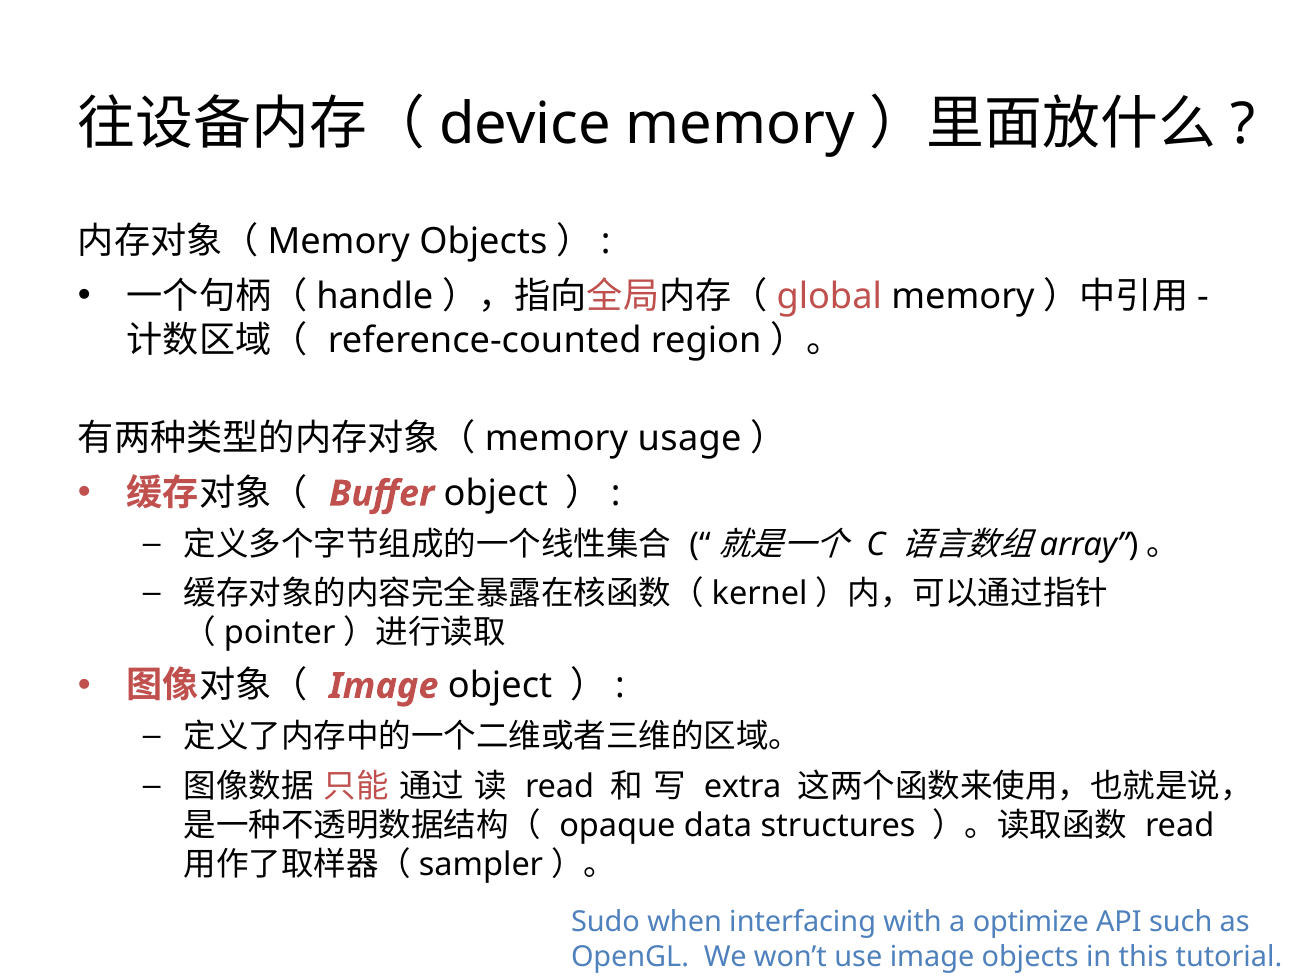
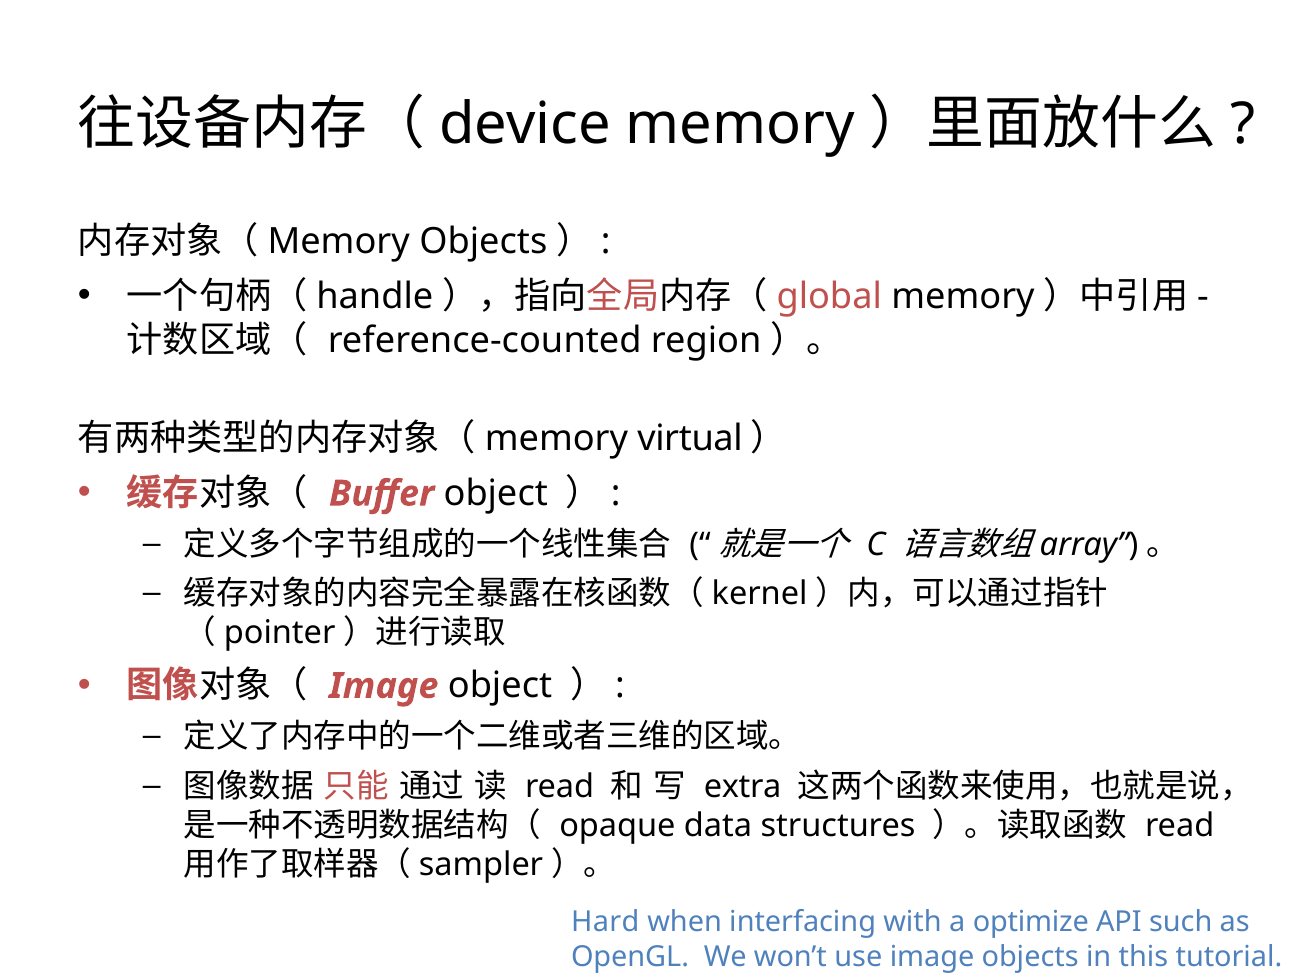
usage: usage -> virtual
Sudo: Sudo -> Hard
